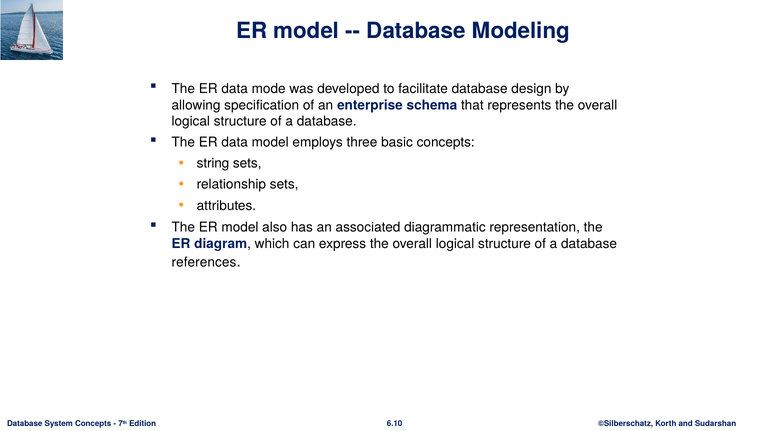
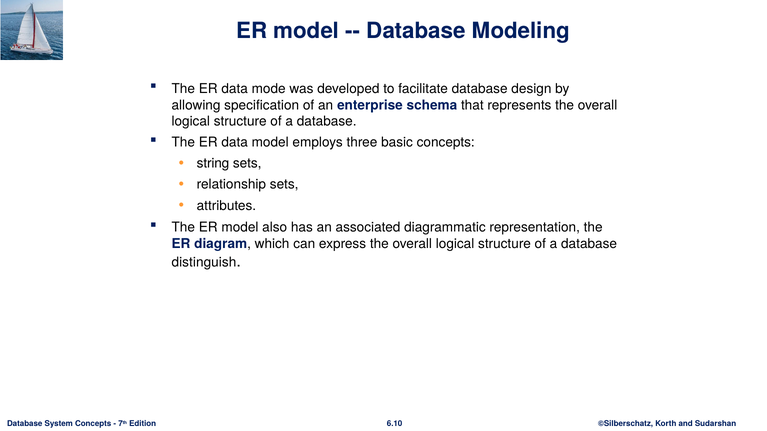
references: references -> distinguish
